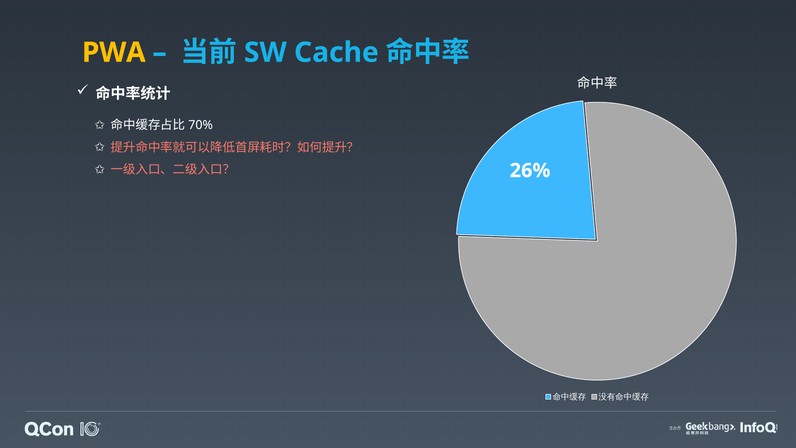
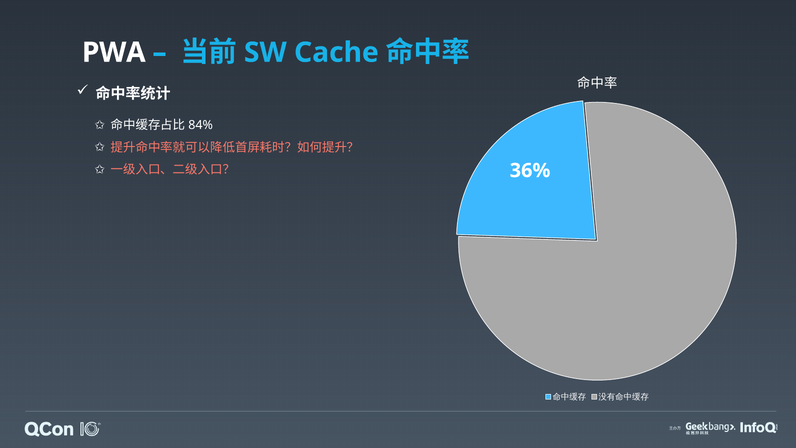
PWA colour: yellow -> white
70%: 70% -> 84%
26%: 26% -> 36%
